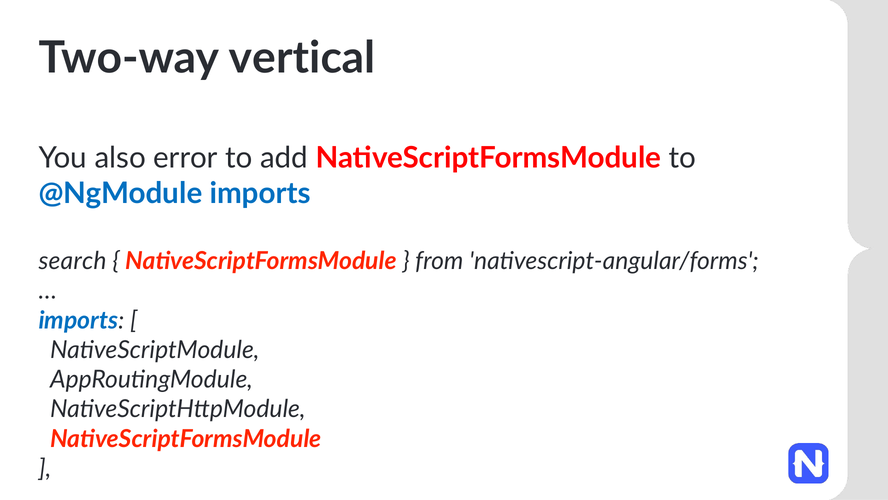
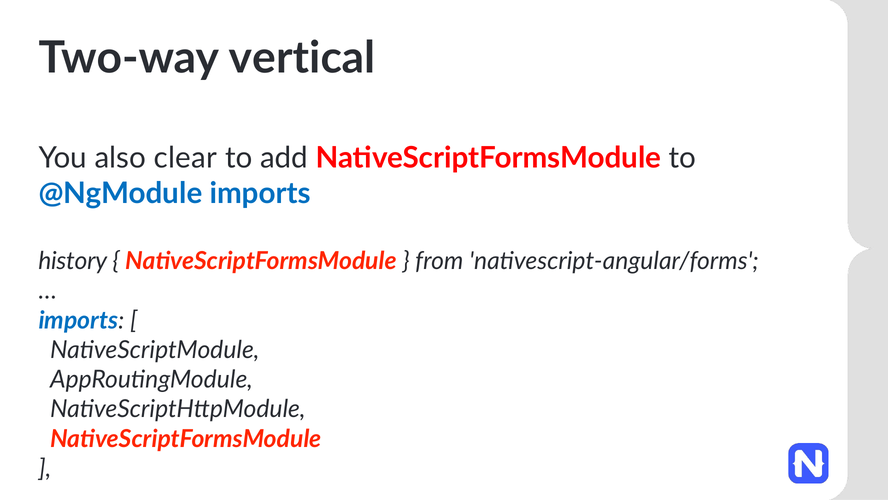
error: error -> clear
search: search -> history
